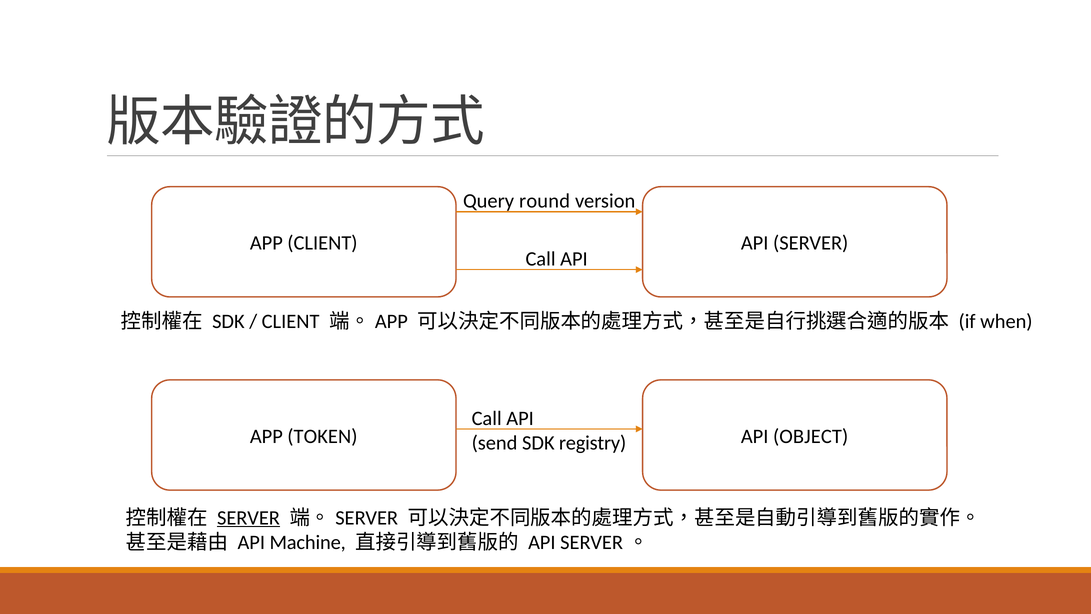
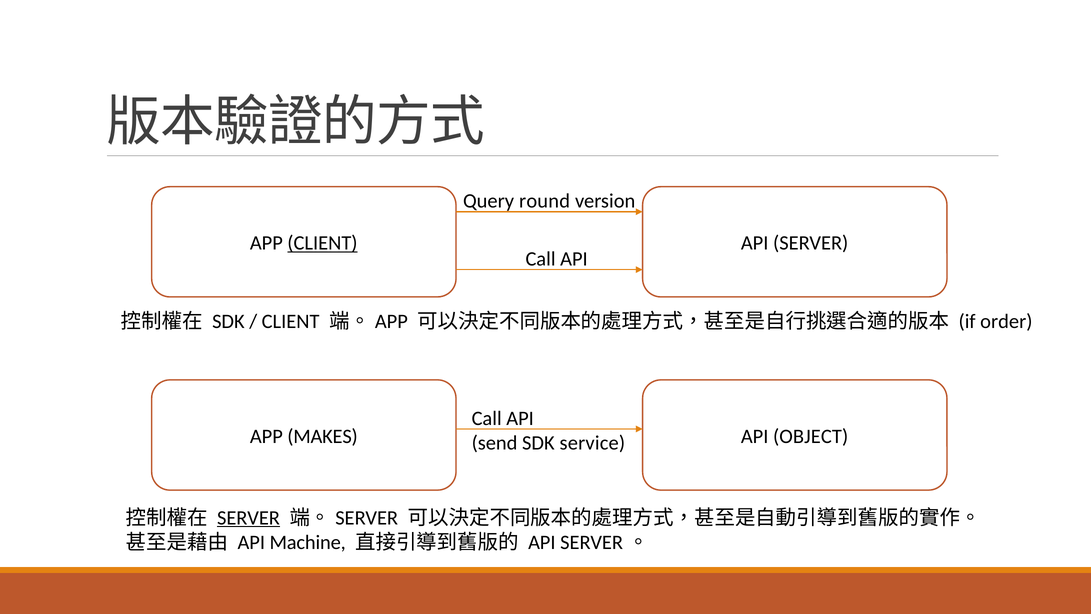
CLIENT at (322, 243) underline: none -> present
when: when -> order
TOKEN: TOKEN -> MAKES
registry: registry -> service
